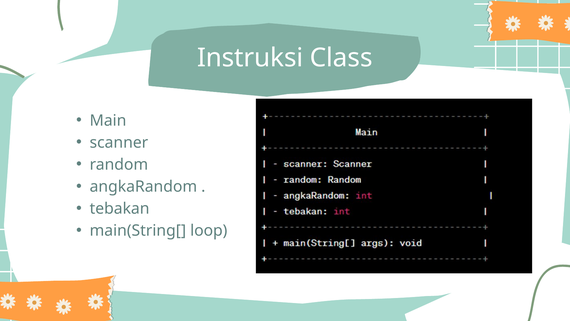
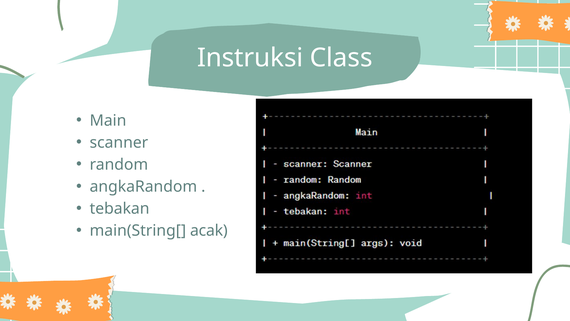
loop: loop -> acak
